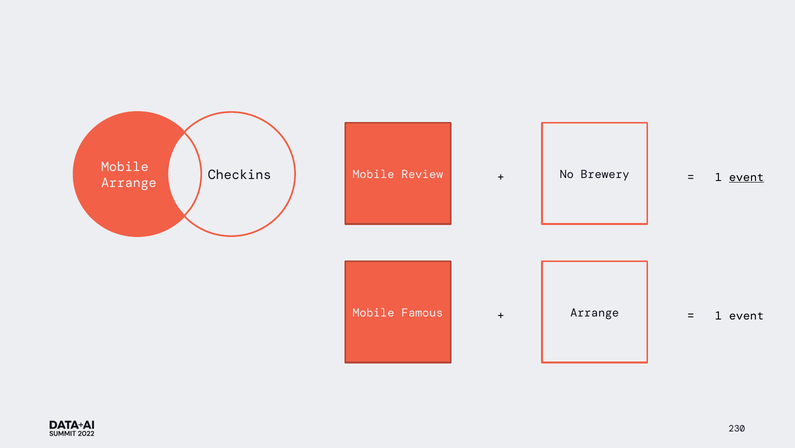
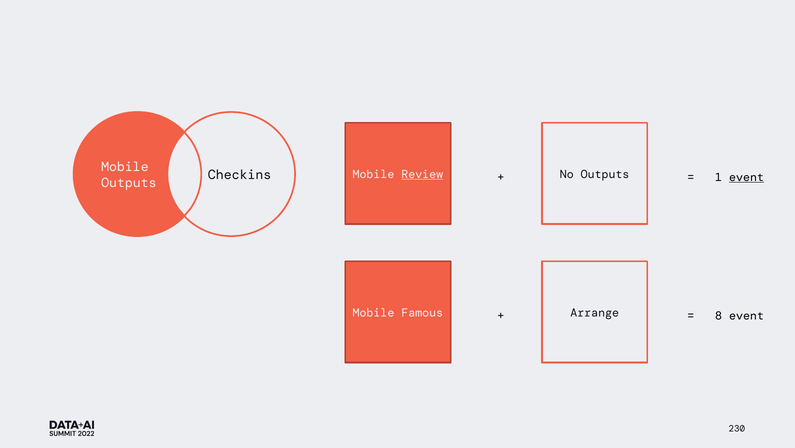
Review underline: none -> present
No Brewery: Brewery -> Outputs
Arrange at (129, 183): Arrange -> Outputs
1 at (719, 315): 1 -> 8
